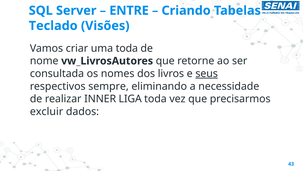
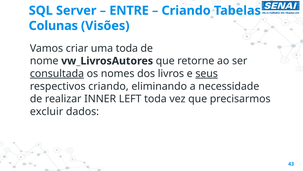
Teclado: Teclado -> Colunas
consultada underline: none -> present
respectivos sempre: sempre -> criando
LIGA: LIGA -> LEFT
